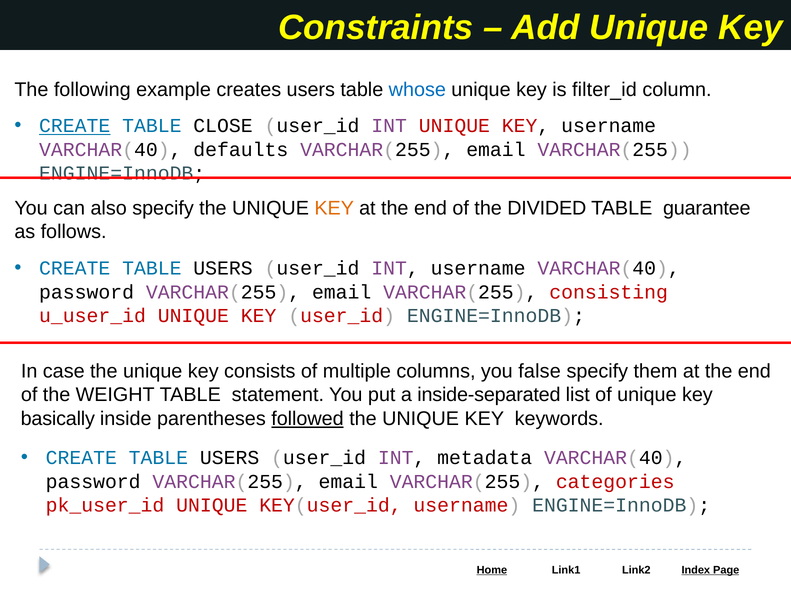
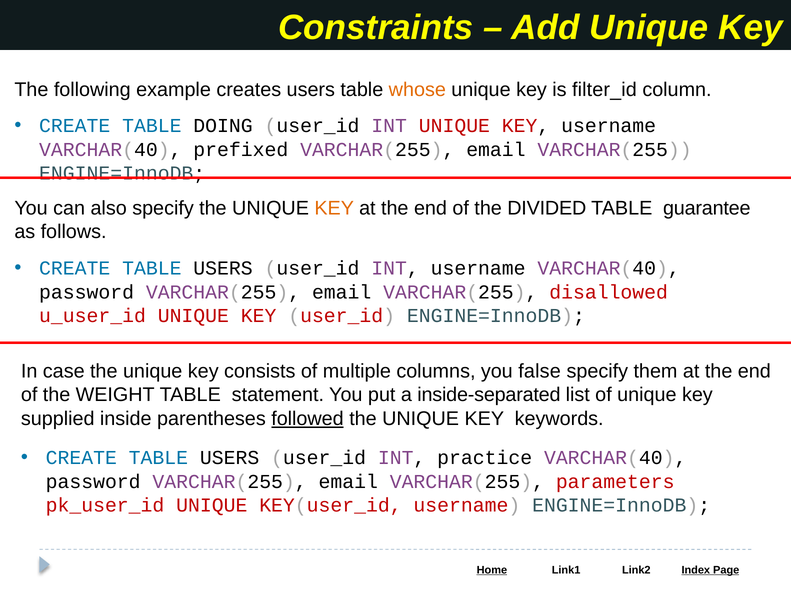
whose colour: blue -> orange
CREATE at (75, 126) underline: present -> none
CLOSE: CLOSE -> DOING
defaults: defaults -> prefixed
consisting: consisting -> disallowed
basically: basically -> supplied
metadata: metadata -> practice
categories: categories -> parameters
